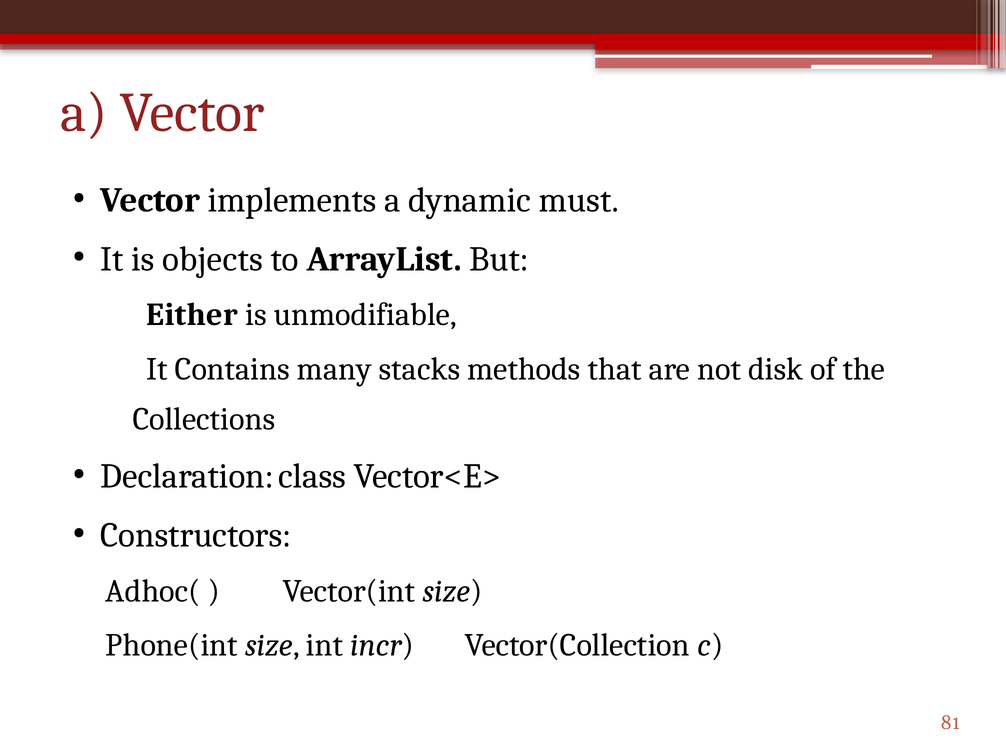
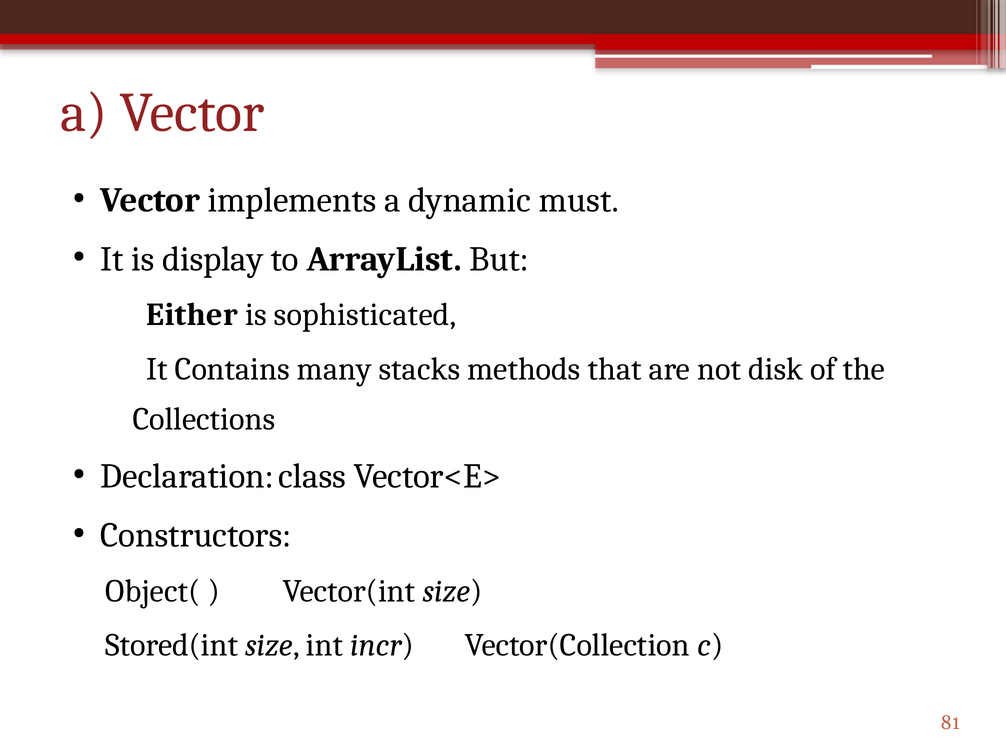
objects: objects -> display
unmodifiable: unmodifiable -> sophisticated
Adhoc(: Adhoc( -> Object(
Phone(int: Phone(int -> Stored(int
